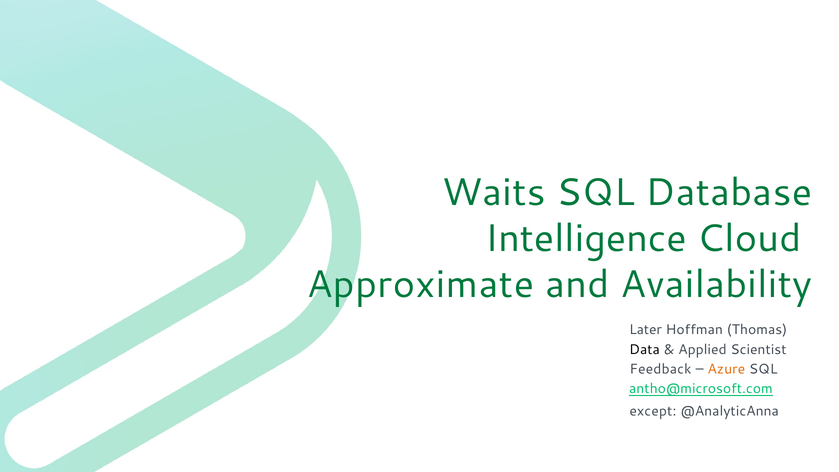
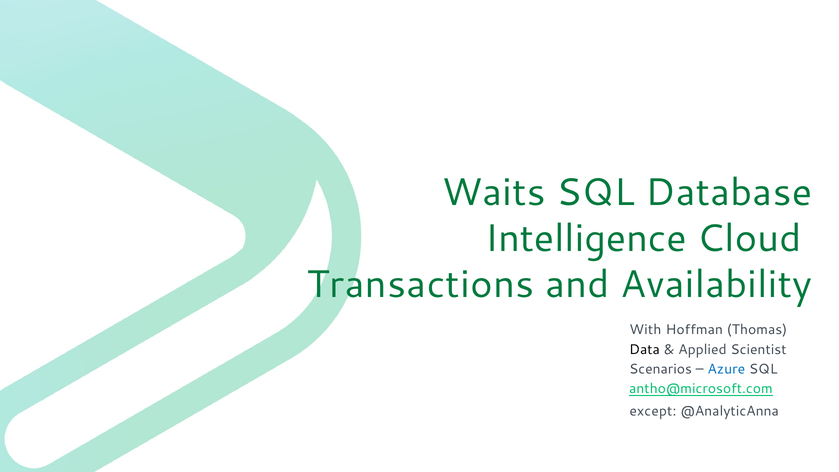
Approximate: Approximate -> Transactions
Later: Later -> With
Feedback: Feedback -> Scenarios
Azure colour: orange -> blue
